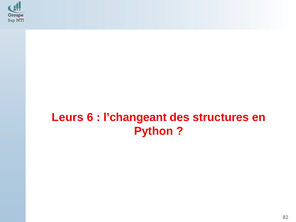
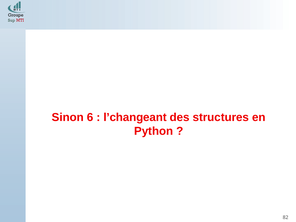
Leurs: Leurs -> Sinon
